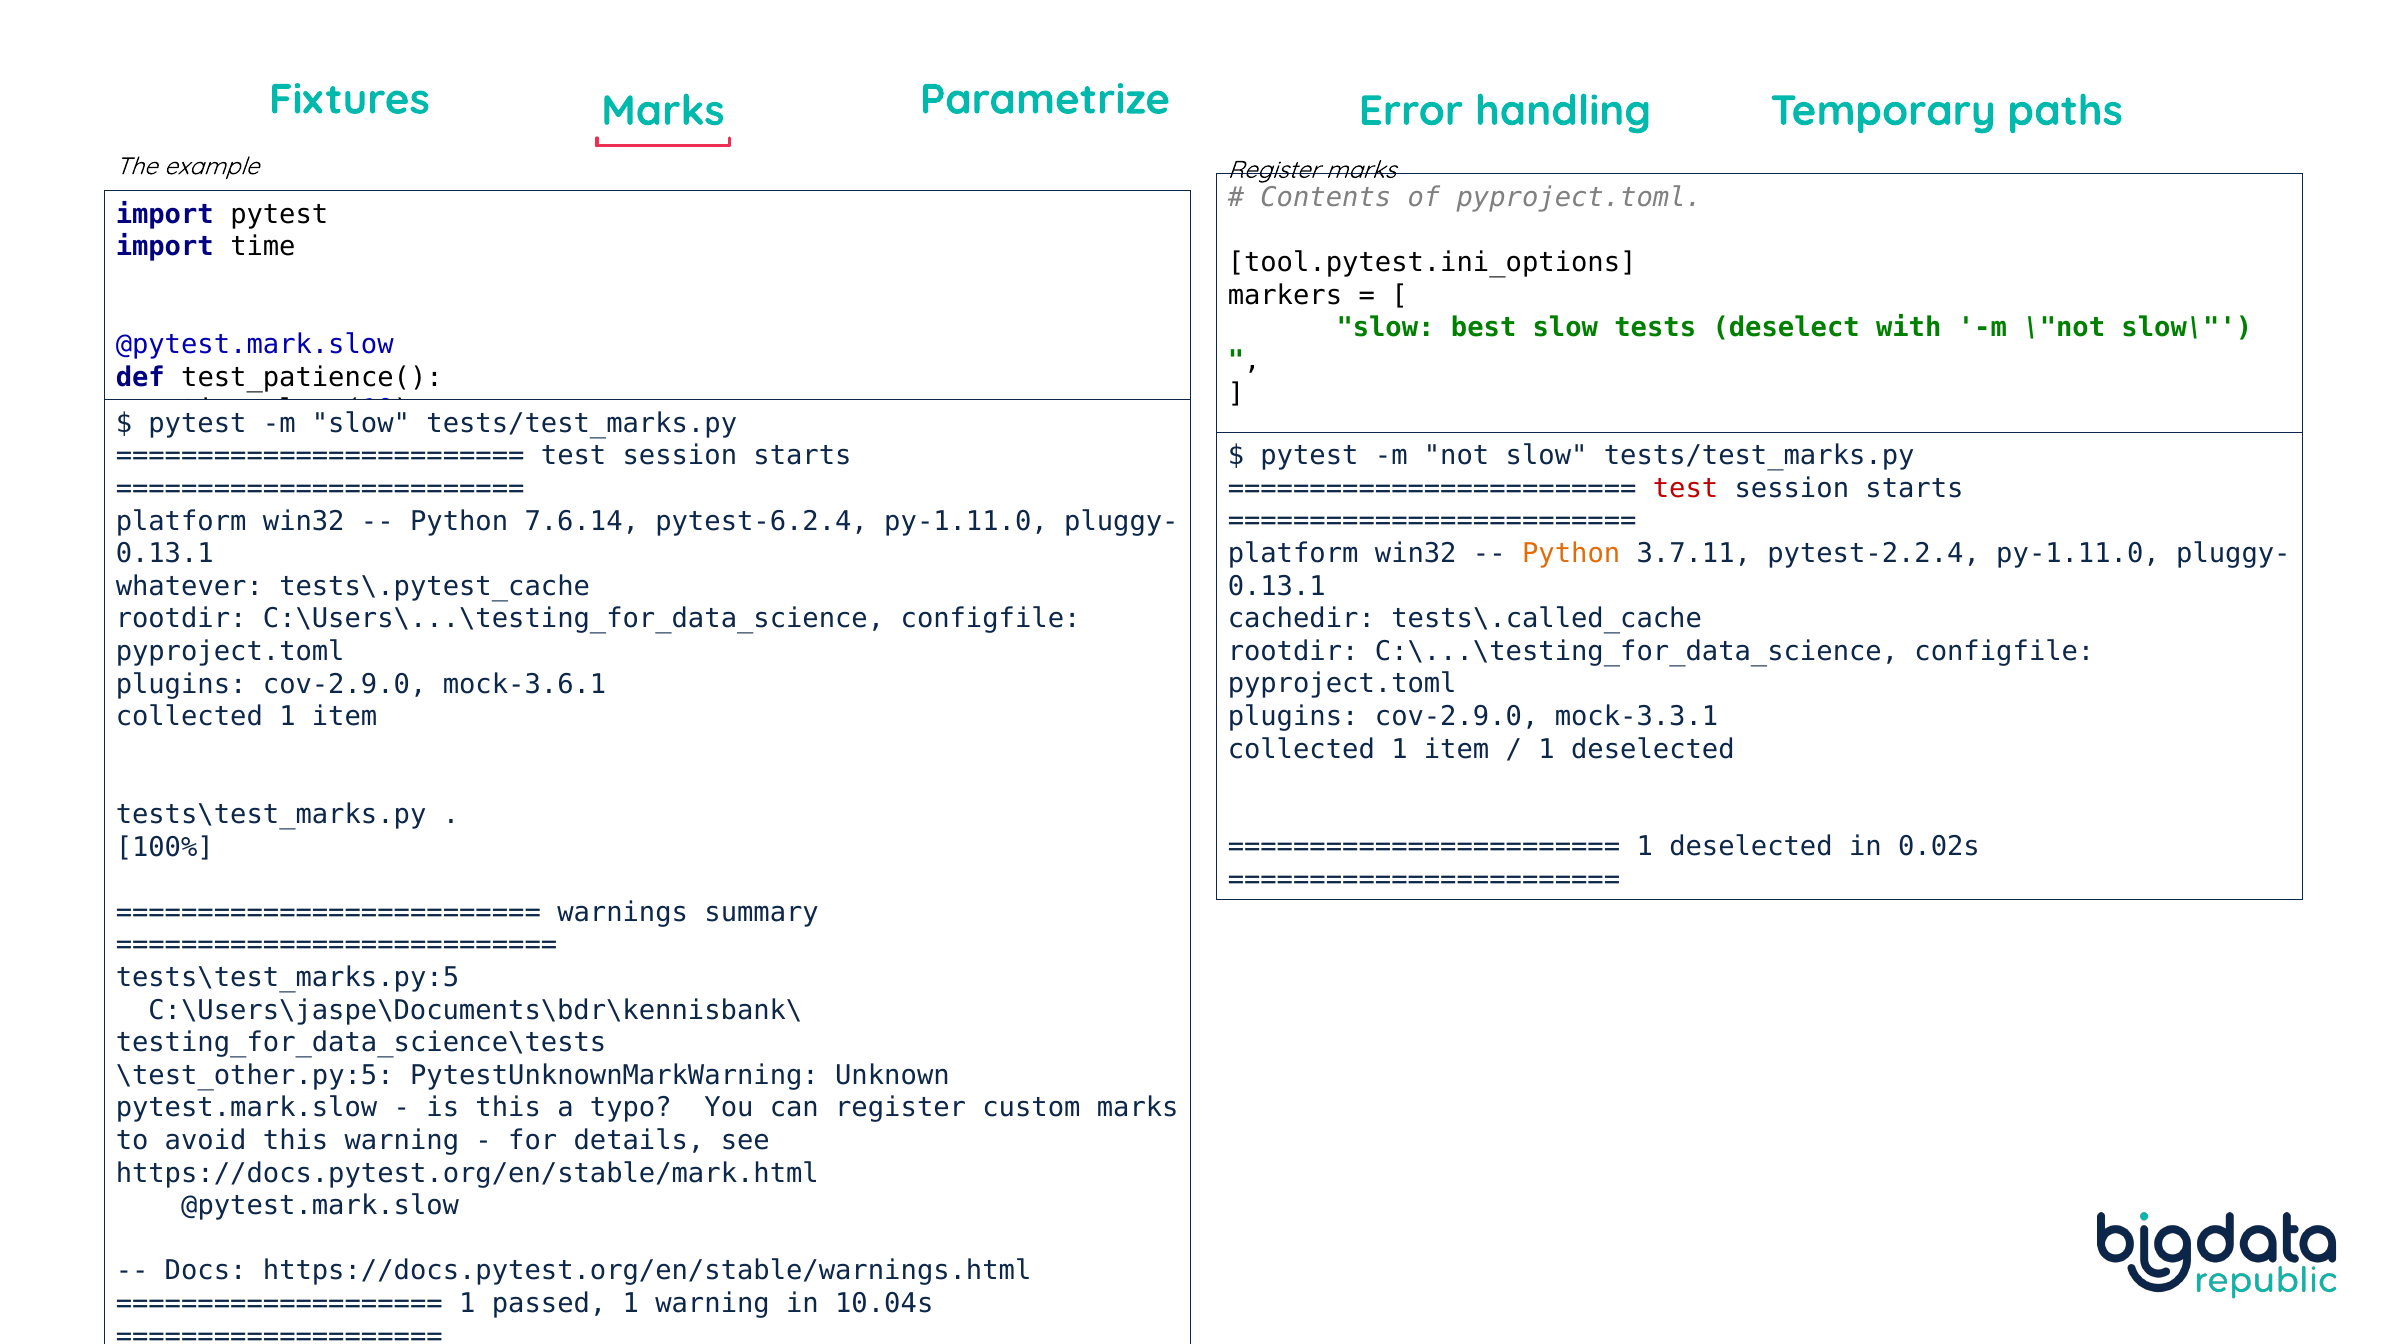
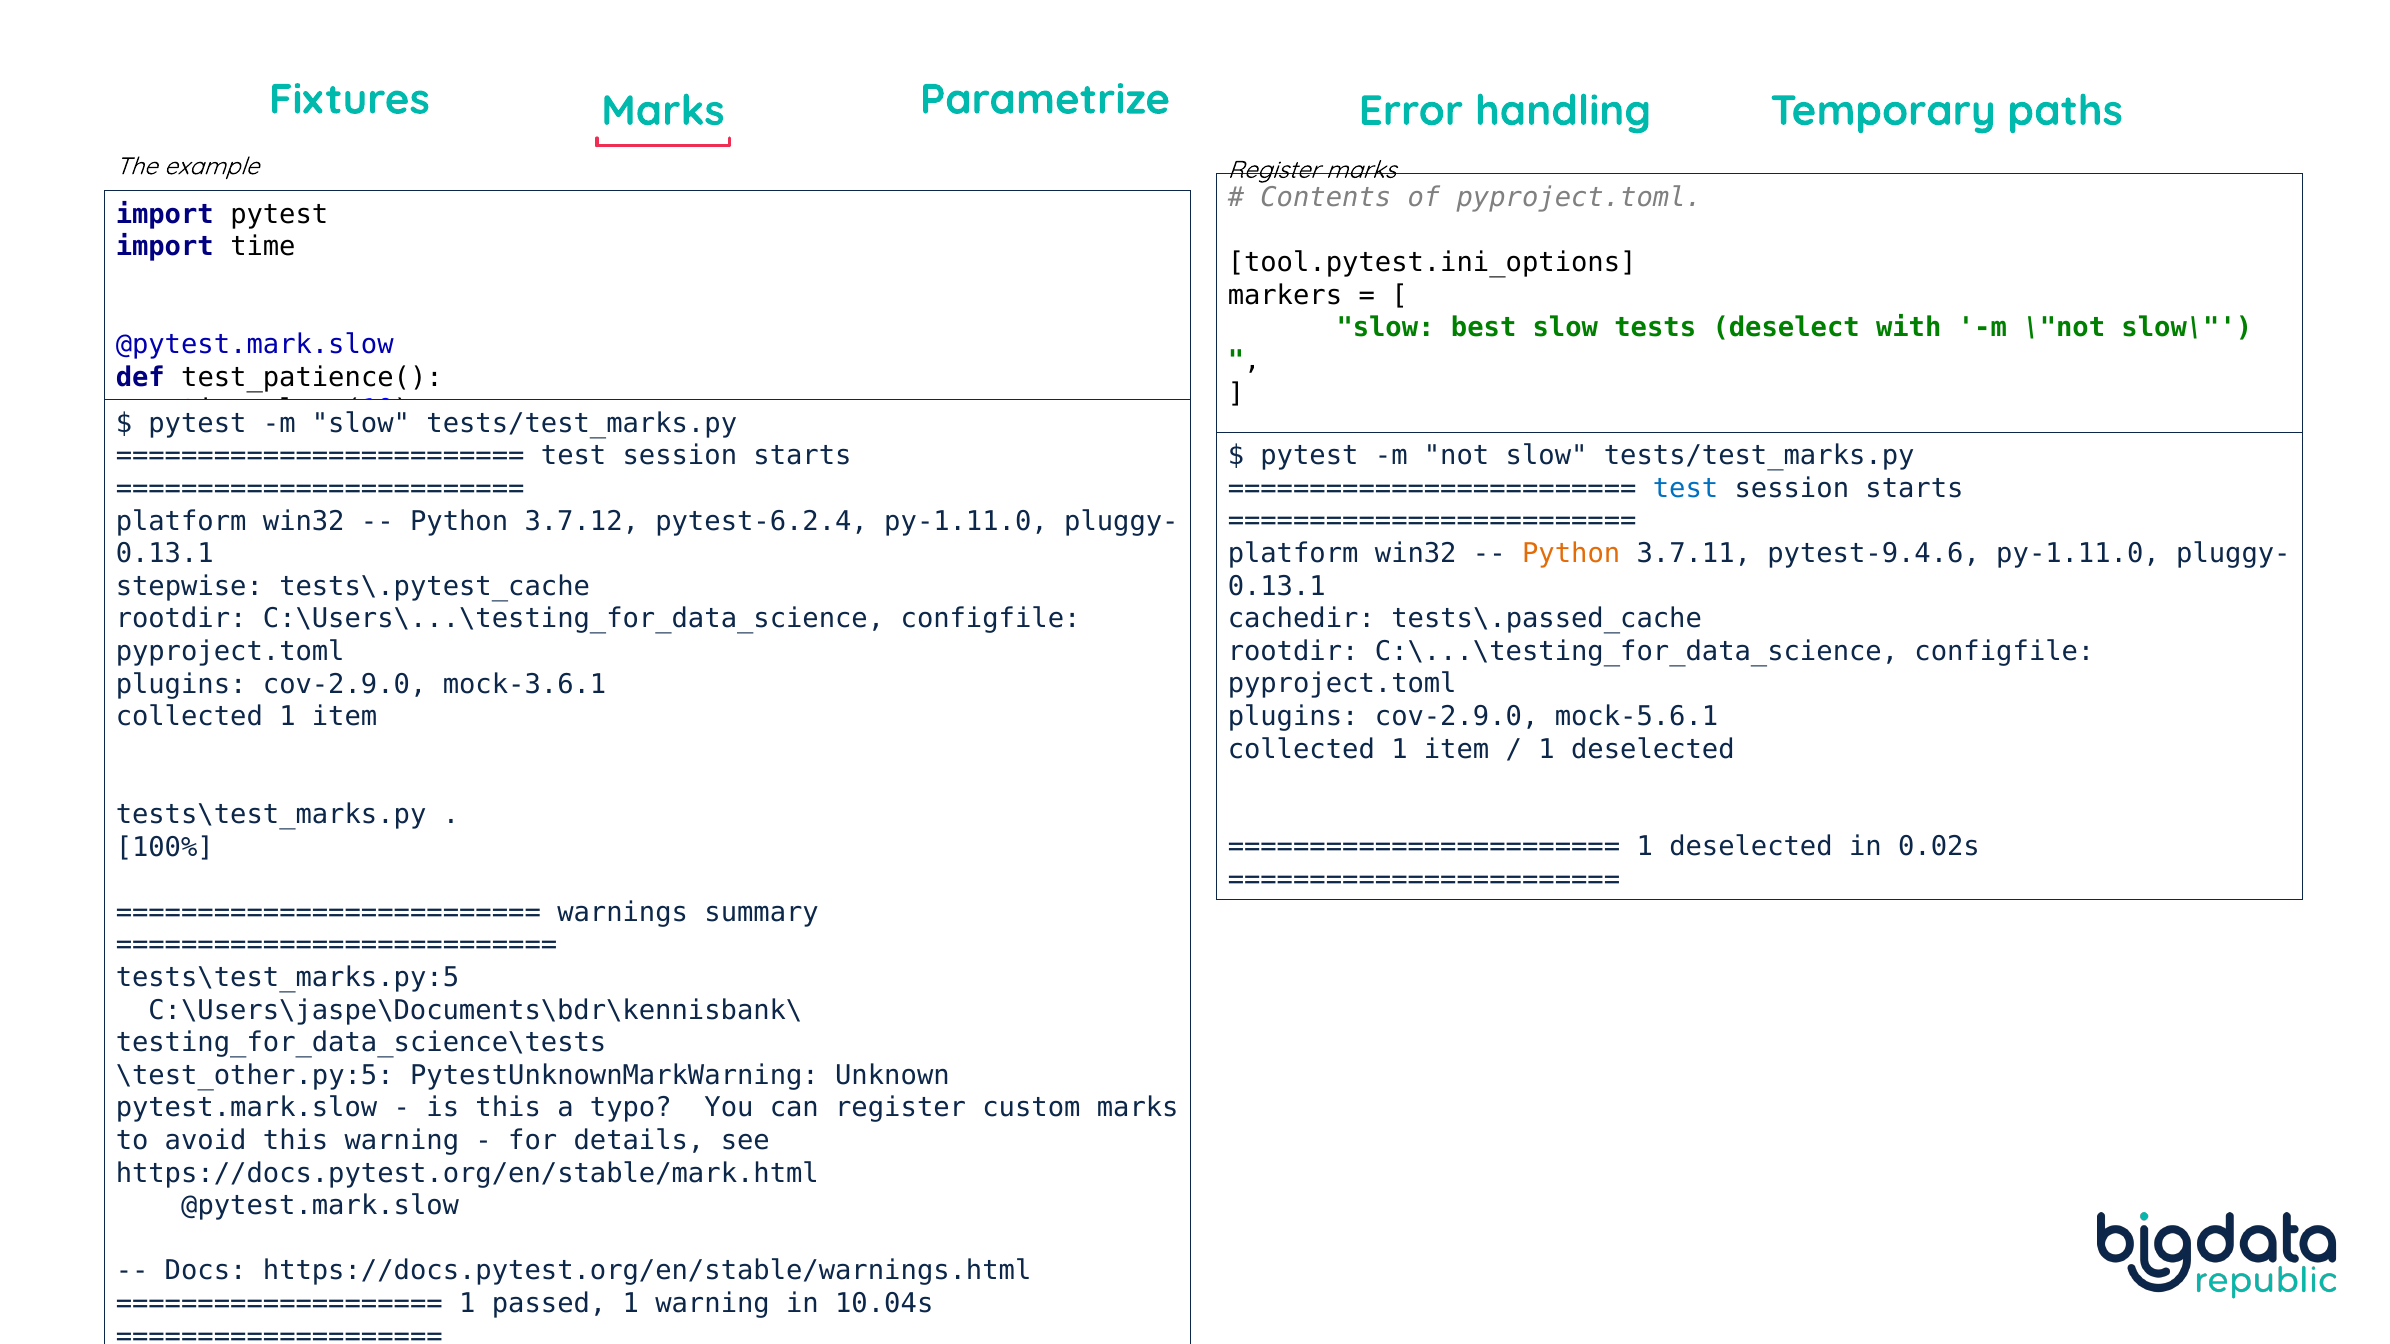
test at (1686, 489) colour: red -> blue
7.6.14: 7.6.14 -> 3.7.12
pytest-2.2.4: pytest-2.2.4 -> pytest-9.4.6
whatever: whatever -> stepwise
tests\.called_cache: tests\.called_cache -> tests\.passed_cache
mock-3.3.1: mock-3.3.1 -> mock-5.6.1
